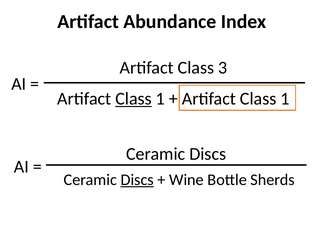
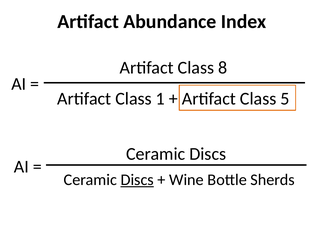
3: 3 -> 8
Class at (134, 99) underline: present -> none
1 at (285, 99): 1 -> 5
